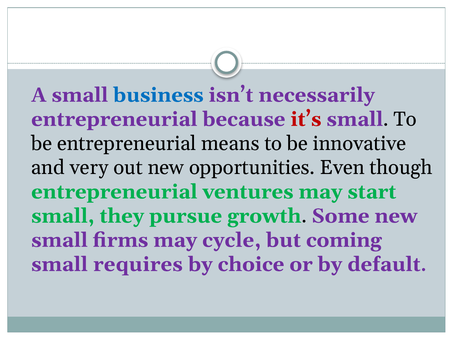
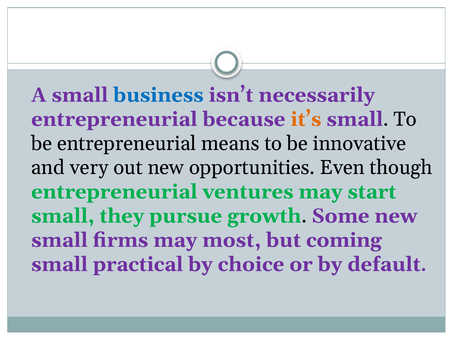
it’s colour: red -> orange
cycle: cycle -> most
requires: requires -> practical
